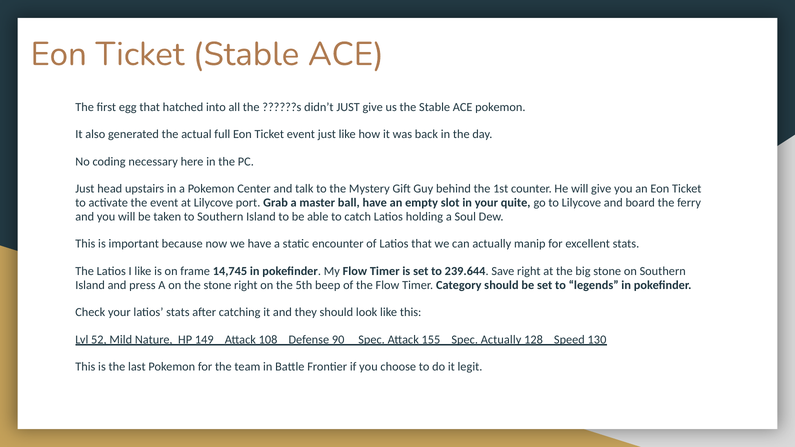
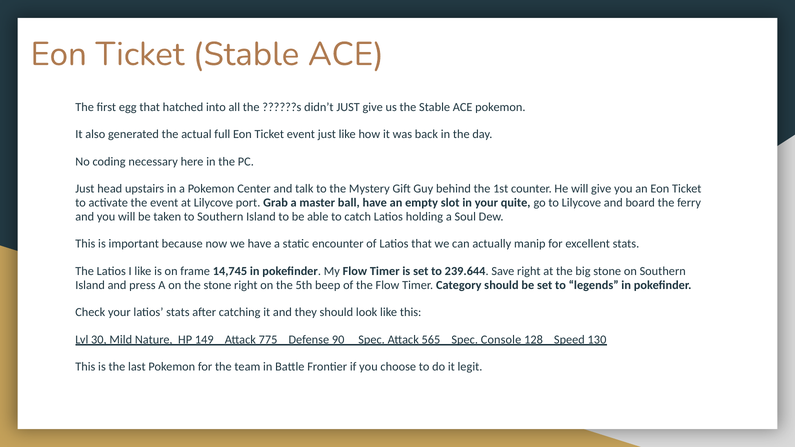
52: 52 -> 30
108: 108 -> 775
155: 155 -> 565
Spec Actually: Actually -> Console
